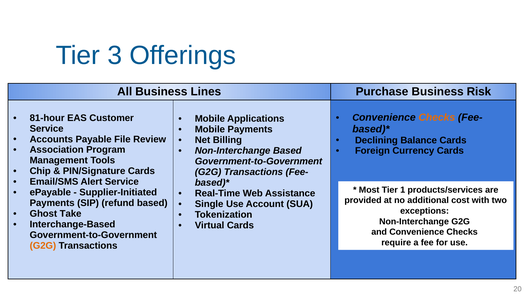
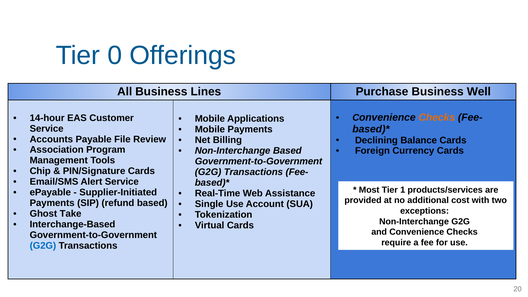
3: 3 -> 0
Risk: Risk -> Well
81-hour: 81-hour -> 14-hour
G2G at (43, 246) colour: orange -> blue
